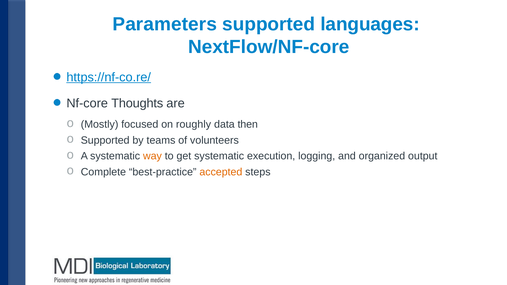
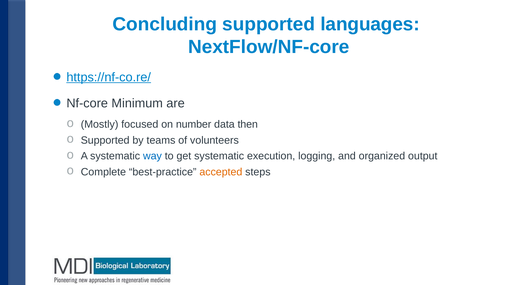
Parameters: Parameters -> Concluding
Thoughts: Thoughts -> Minimum
roughly: roughly -> number
way colour: orange -> blue
